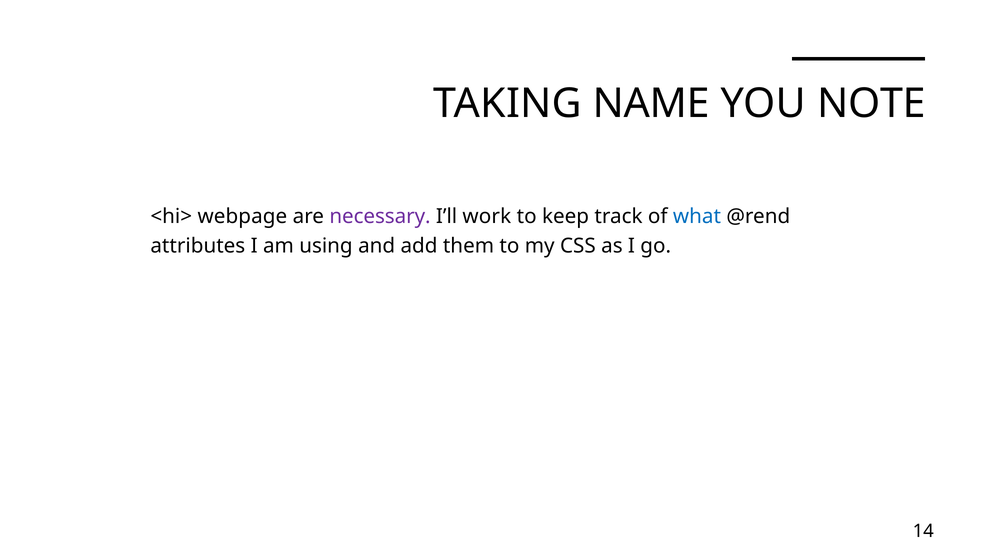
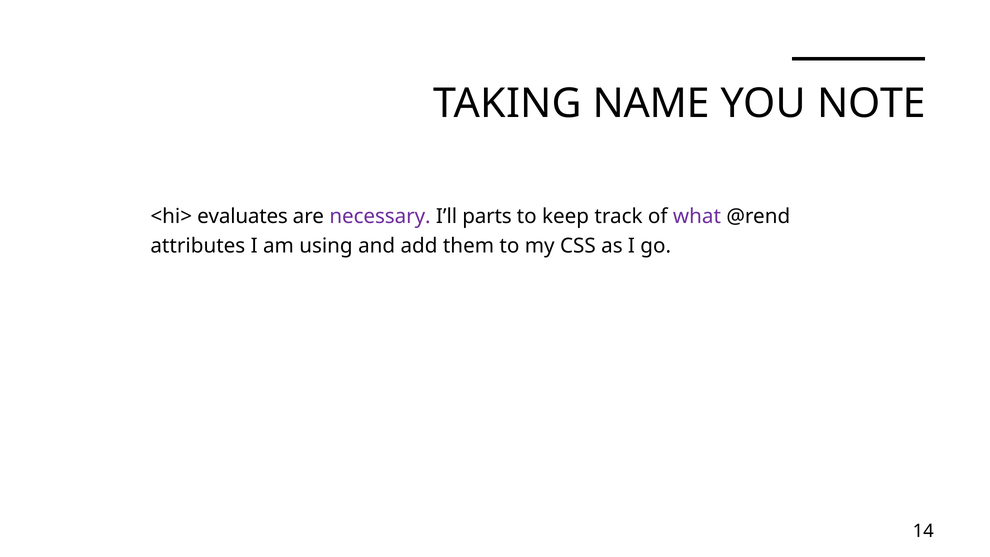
webpage: webpage -> evaluates
work: work -> parts
what colour: blue -> purple
